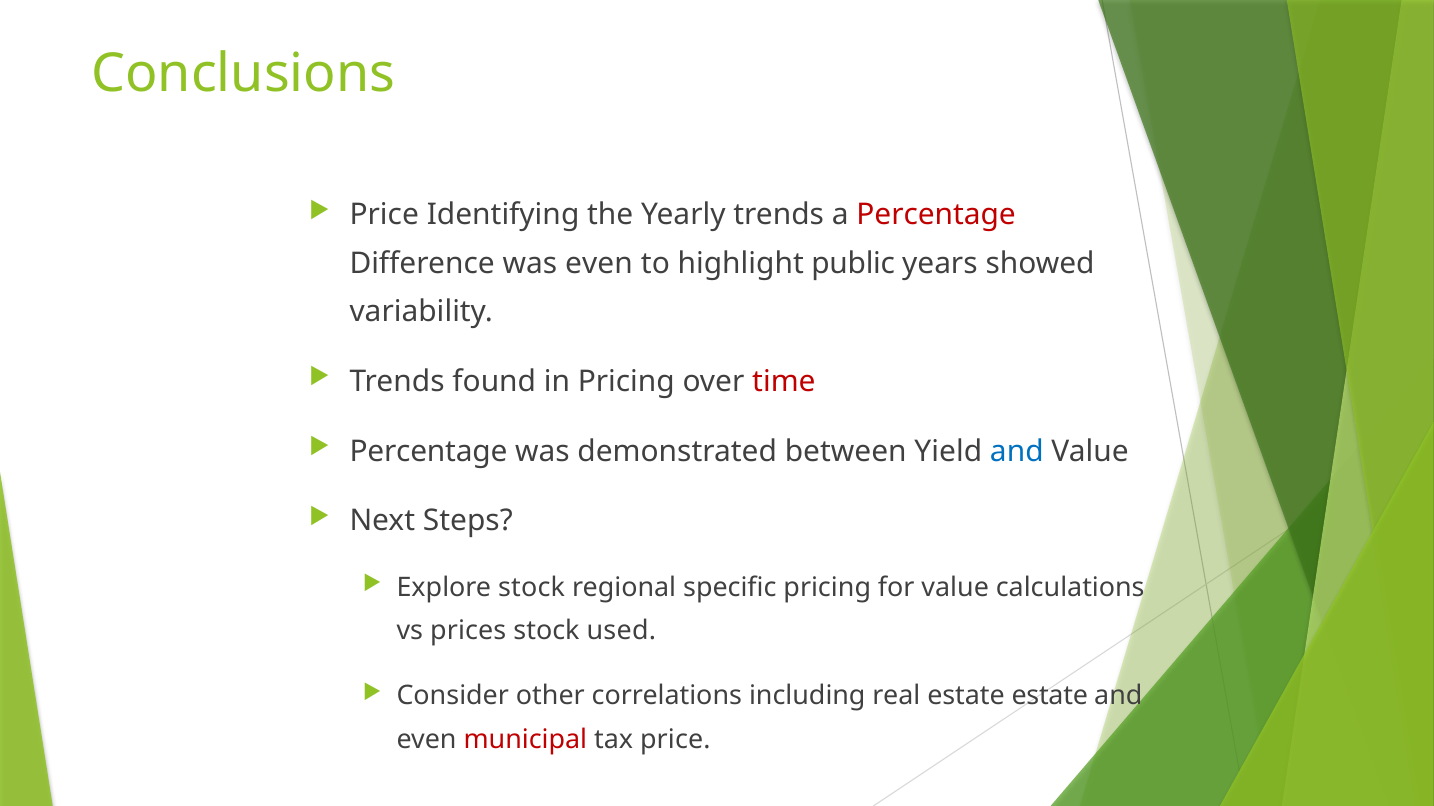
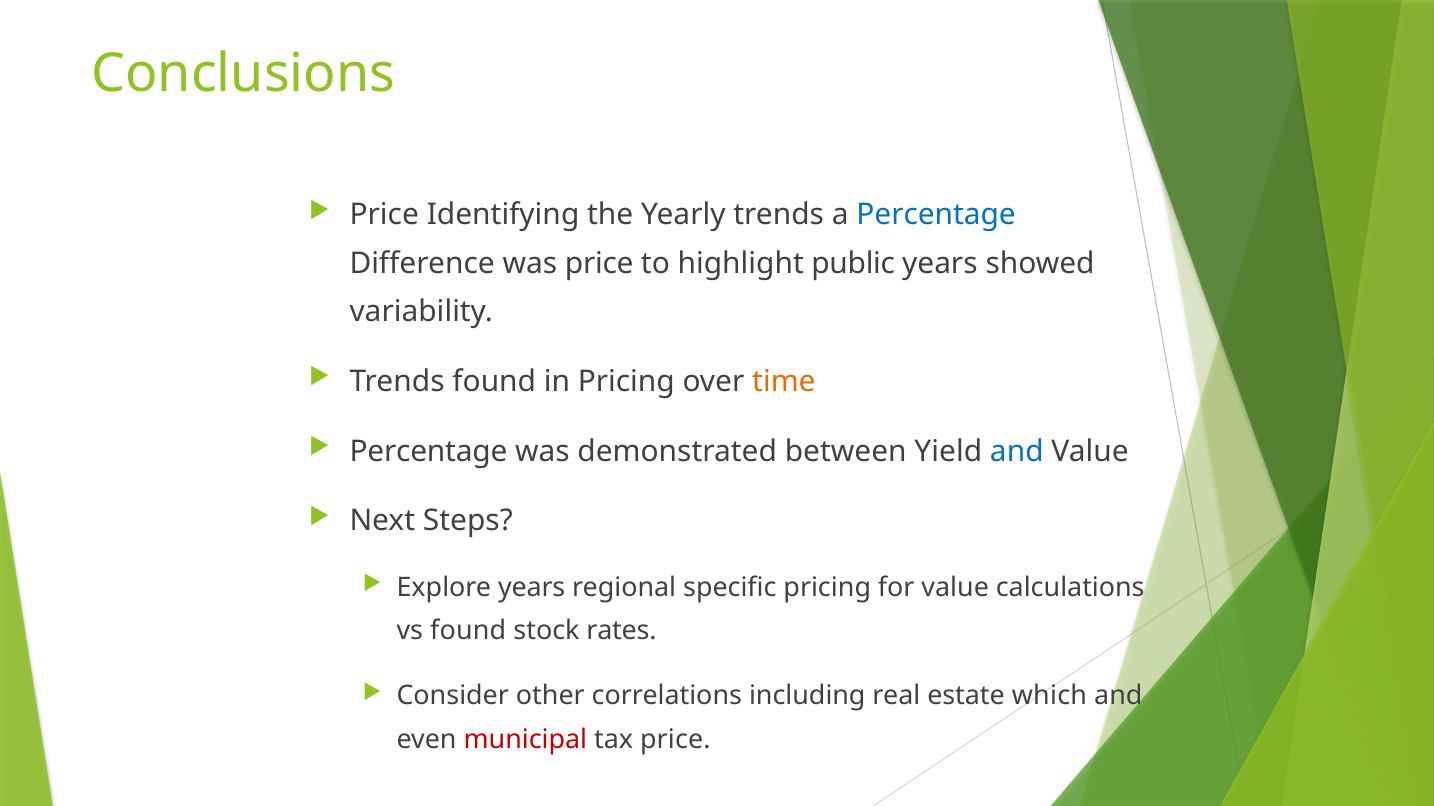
Percentage at (936, 215) colour: red -> blue
was even: even -> price
time colour: red -> orange
Explore stock: stock -> years
vs prices: prices -> found
used: used -> rates
estate estate: estate -> which
